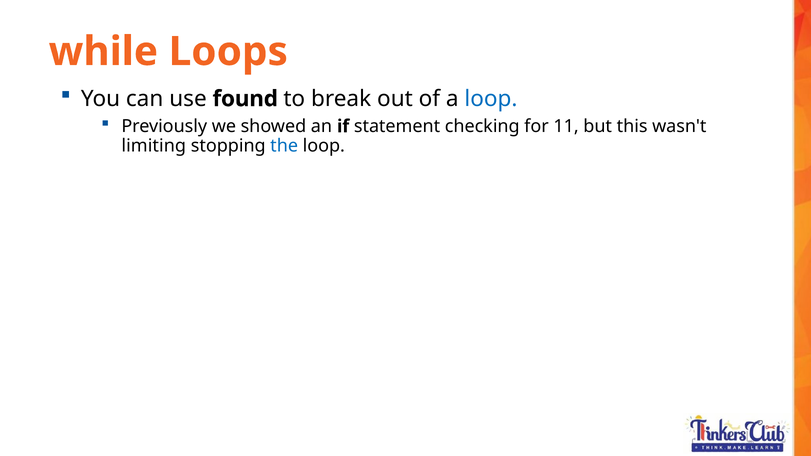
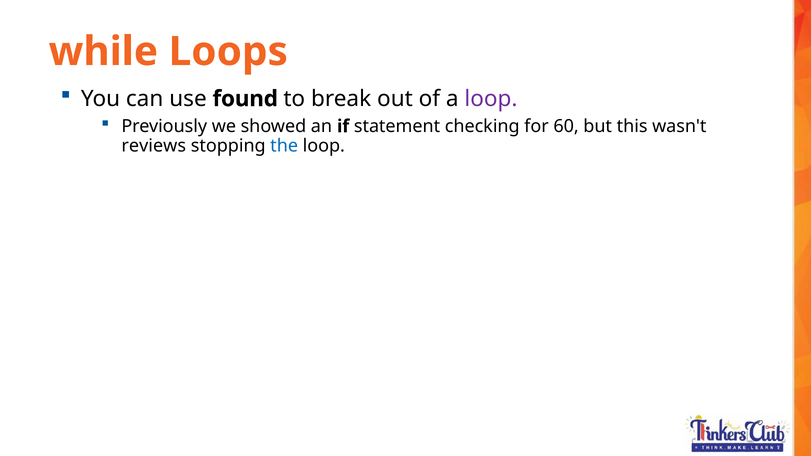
loop at (491, 99) colour: blue -> purple
11: 11 -> 60
limiting: limiting -> reviews
